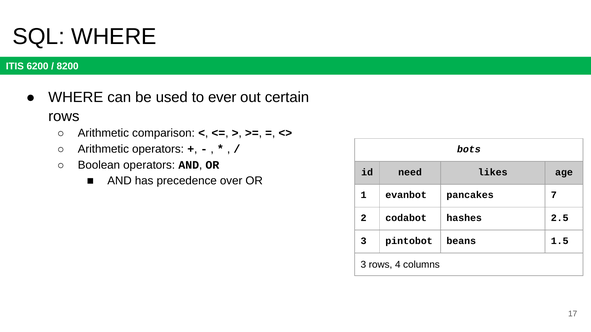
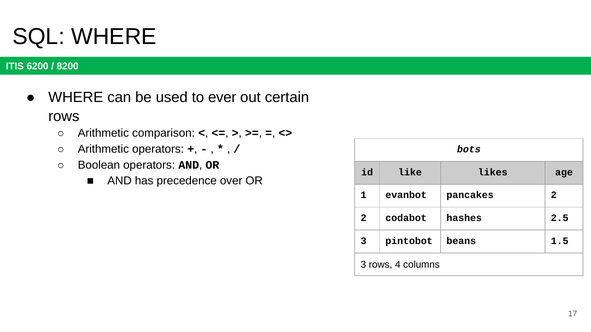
need: need -> like
pancakes 7: 7 -> 2
